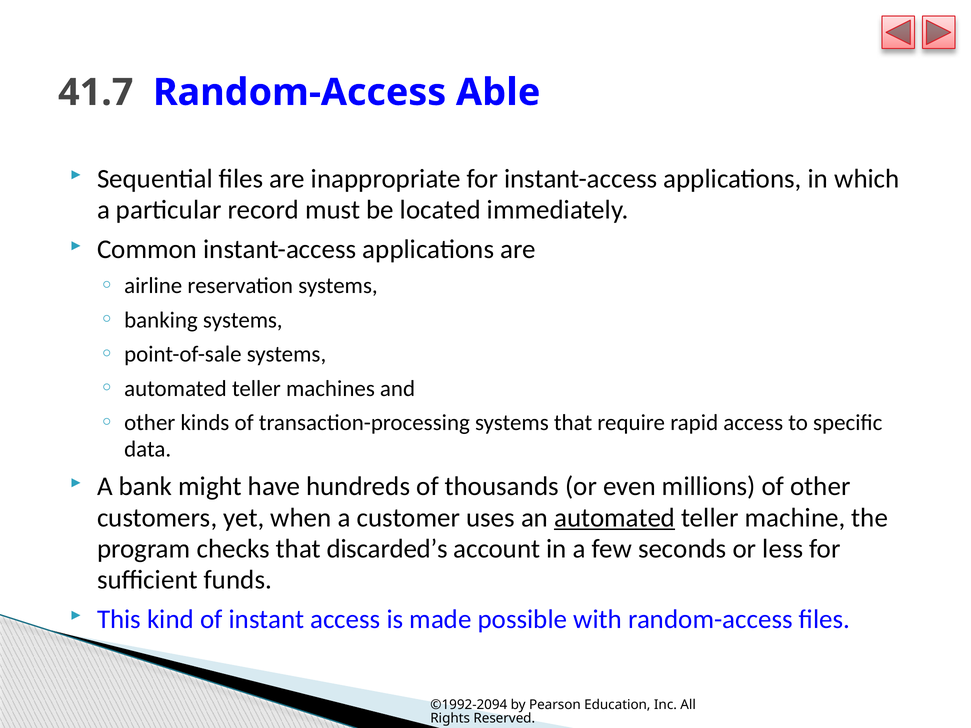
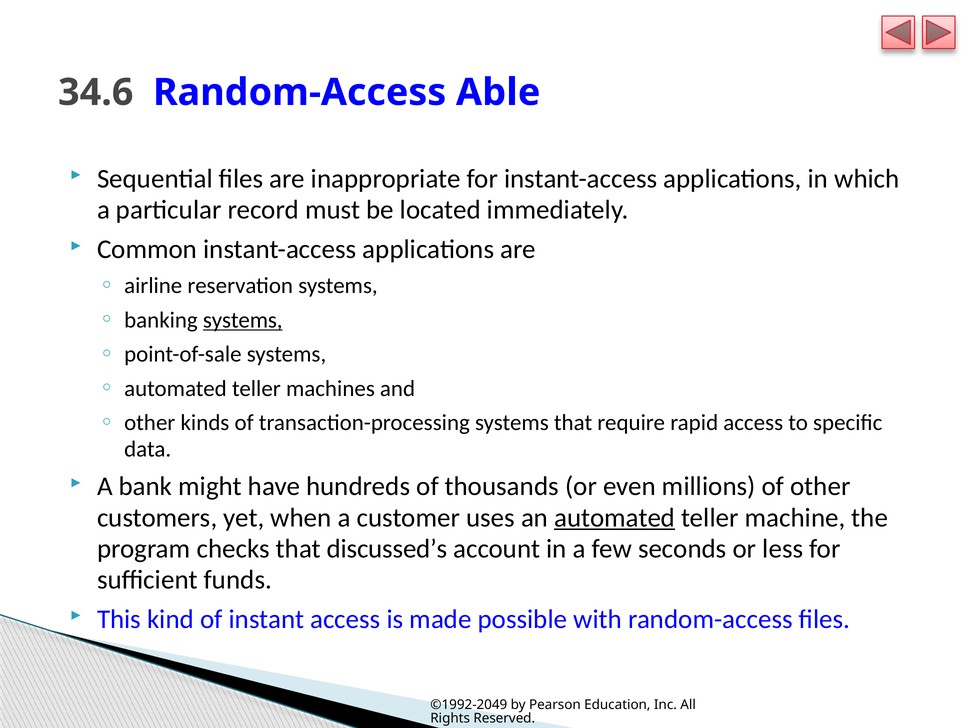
41.7: 41.7 -> 34.6
systems at (243, 320) underline: none -> present
discarded’s: discarded’s -> discussed’s
©1992-2094: ©1992-2094 -> ©1992-2049
